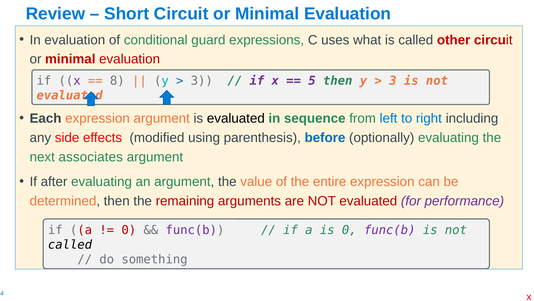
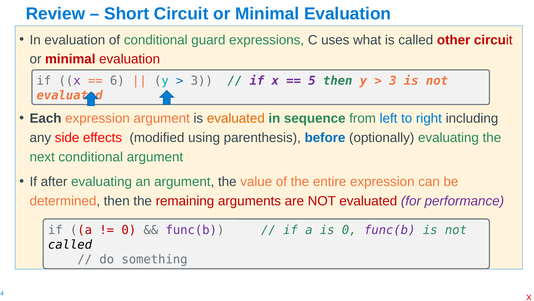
8: 8 -> 6
evaluated at (236, 118) colour: black -> orange
next associates: associates -> conditional
